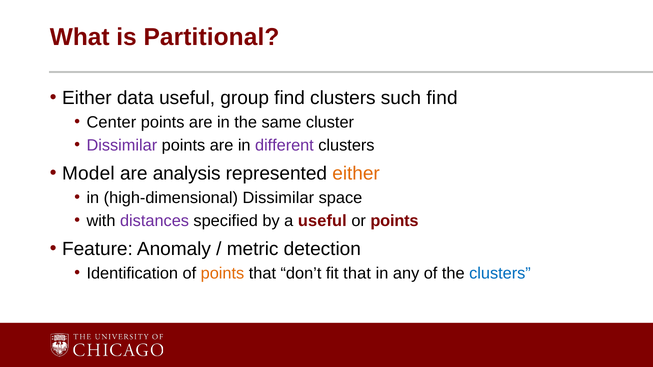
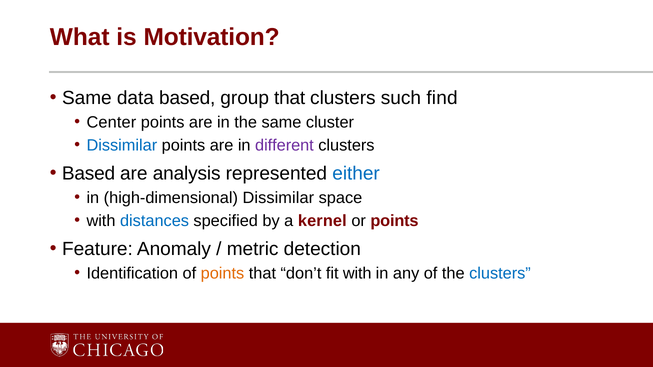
Partitional: Partitional -> Motivation
Either at (87, 98): Either -> Same
data useful: useful -> based
group find: find -> that
Dissimilar at (122, 145) colour: purple -> blue
Model at (88, 174): Model -> Based
either at (356, 174) colour: orange -> blue
distances colour: purple -> blue
a useful: useful -> kernel
fit that: that -> with
